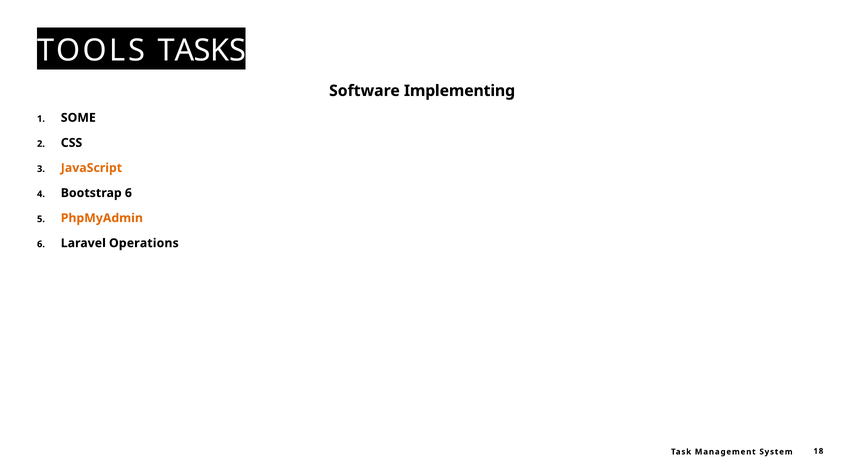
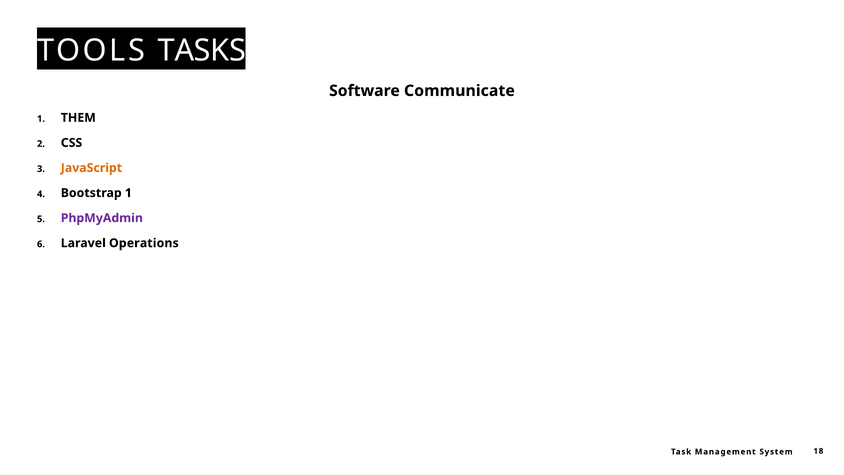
Implementing: Implementing -> Communicate
SOME: SOME -> THEM
Bootstrap 6: 6 -> 1
PhpMyAdmin colour: orange -> purple
